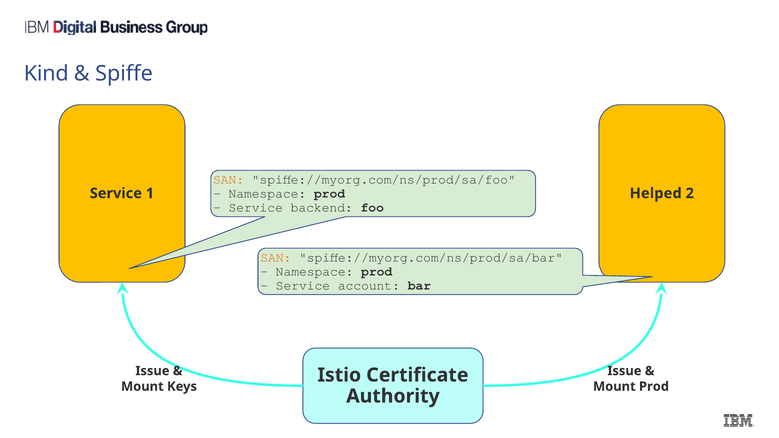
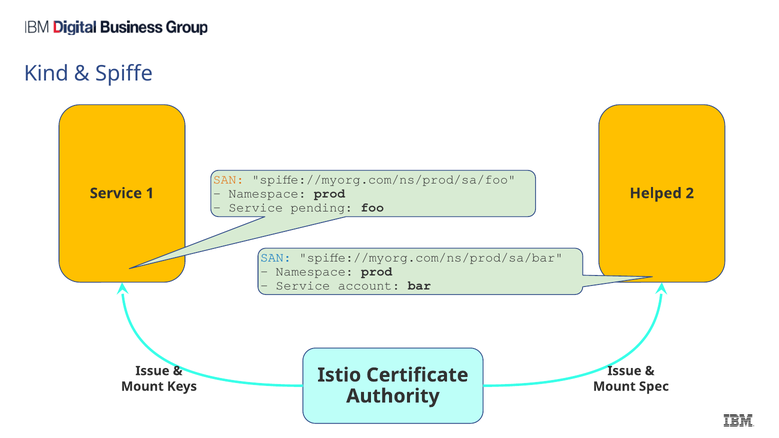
backend: backend -> pending
SAN at (276, 257) colour: orange -> blue
Mount Prod: Prod -> Spec
